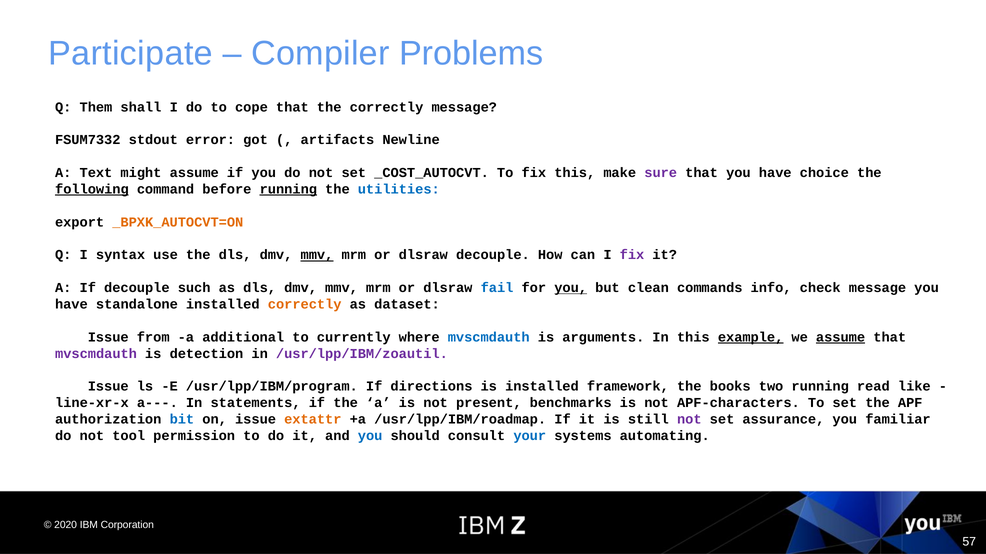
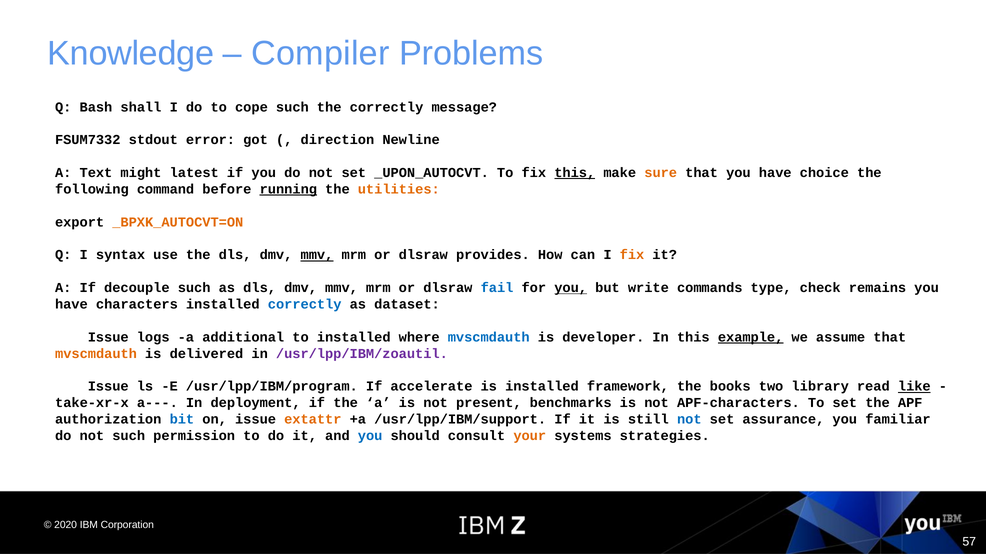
Participate: Participate -> Knowledge
Them: Them -> Bash
cope that: that -> such
artifacts: artifacts -> direction
might assume: assume -> latest
_COST_AUTOCVT: _COST_AUTOCVT -> _UPON_AUTOCVT
this at (575, 173) underline: none -> present
sure colour: purple -> orange
following underline: present -> none
utilities colour: blue -> orange
dlsraw decouple: decouple -> provides
fix at (632, 255) colour: purple -> orange
clean: clean -> write
info: info -> type
check message: message -> remains
standalone: standalone -> characters
correctly at (305, 305) colour: orange -> blue
from: from -> logs
to currently: currently -> installed
arguments: arguments -> developer
assume at (841, 338) underline: present -> none
mvscmdauth at (96, 354) colour: purple -> orange
detection: detection -> delivered
directions: directions -> accelerate
two running: running -> library
like underline: none -> present
line-xr-x: line-xr-x -> take-xr-x
statements: statements -> deployment
/usr/lpp/IBM/roadmap: /usr/lpp/IBM/roadmap -> /usr/lpp/IBM/support
not at (689, 420) colour: purple -> blue
not tool: tool -> such
your colour: blue -> orange
automating: automating -> strategies
